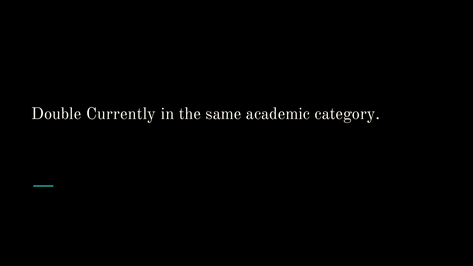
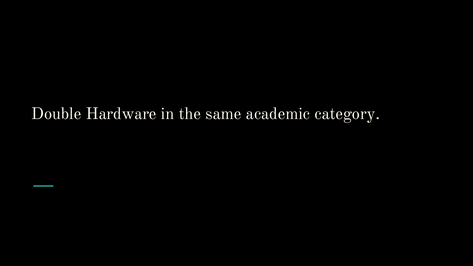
Currently: Currently -> Hardware
